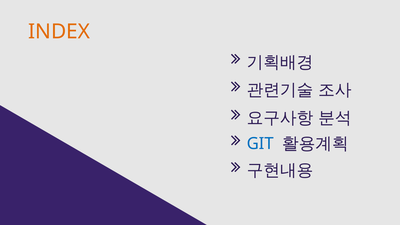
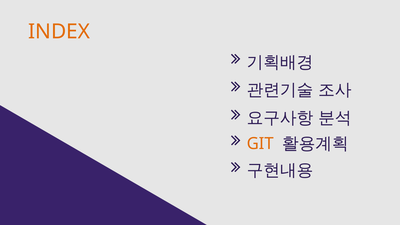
GIT colour: blue -> orange
